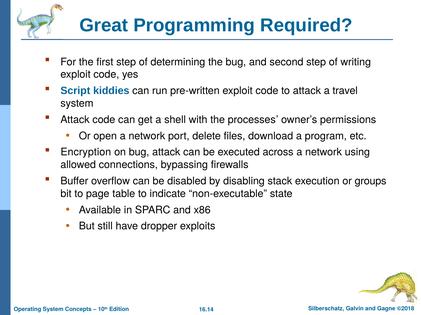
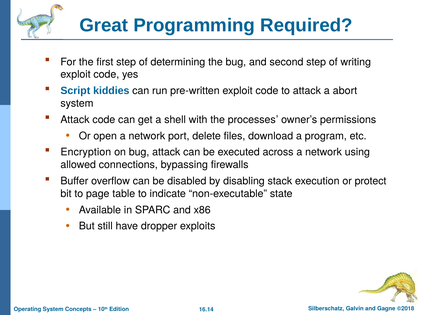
travel: travel -> abort
groups: groups -> protect
